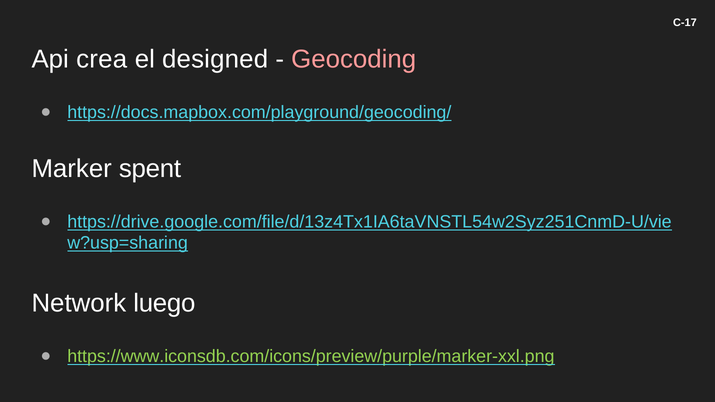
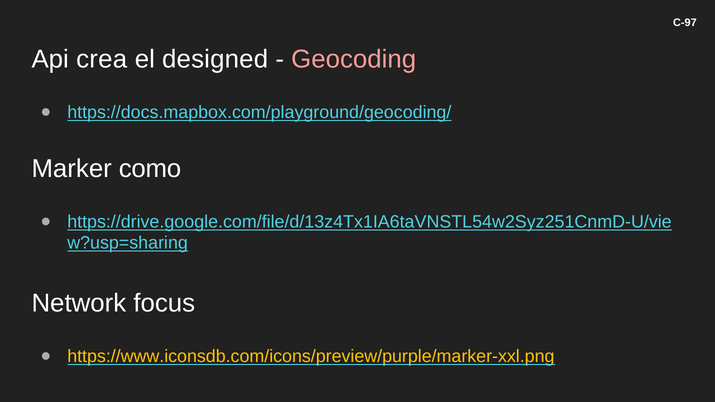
C-17: C-17 -> C-97
spent: spent -> como
luego: luego -> focus
https://www.iconsdb.com/icons/preview/purple/marker-xxl.png colour: light green -> yellow
